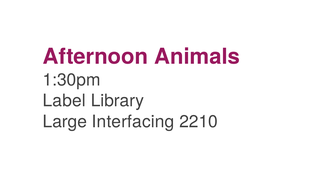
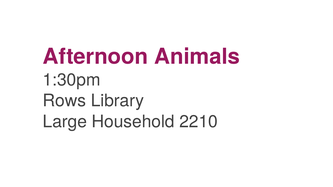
Label: Label -> Rows
Interfacing: Interfacing -> Household
